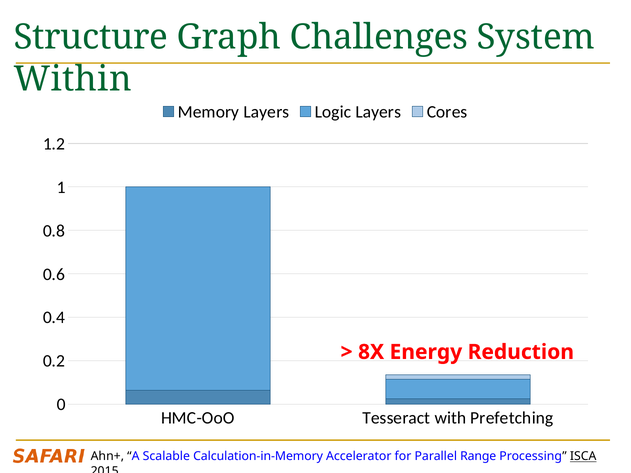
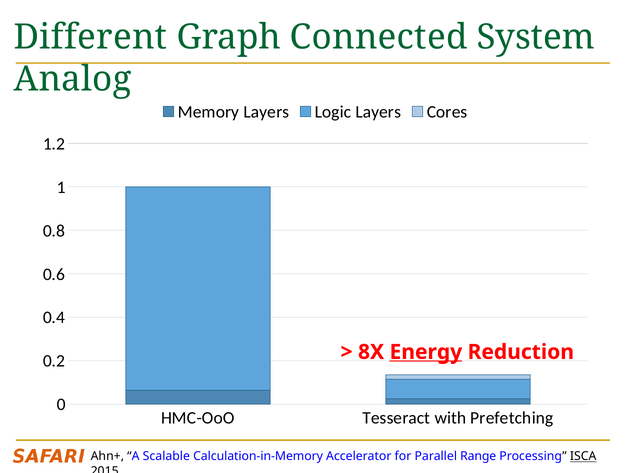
Structure: Structure -> Different
Challenges: Challenges -> Connected
Within: Within -> Analog
Energy underline: none -> present
